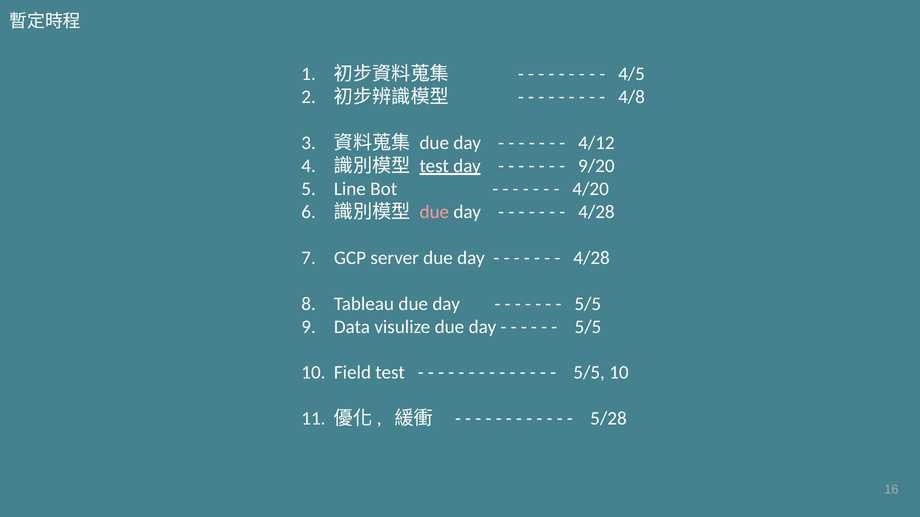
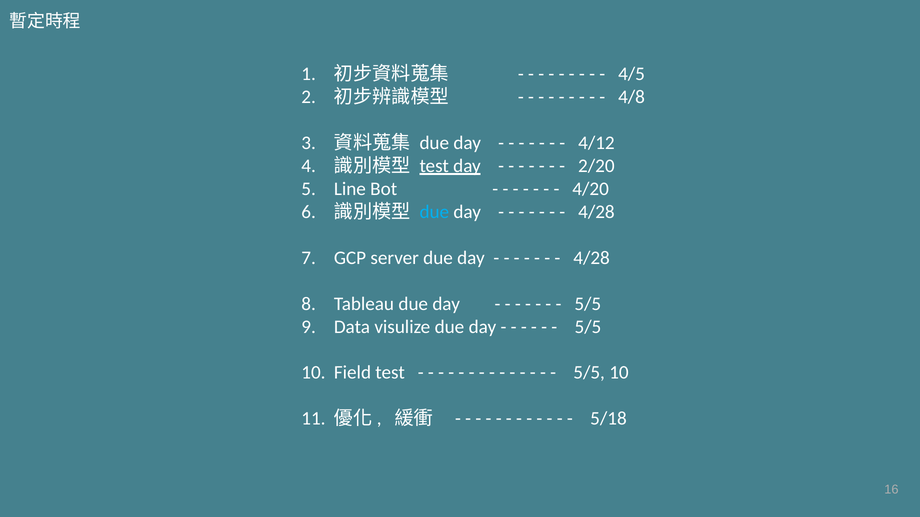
9/20: 9/20 -> 2/20
due at (434, 212) colour: pink -> light blue
5/28: 5/28 -> 5/18
